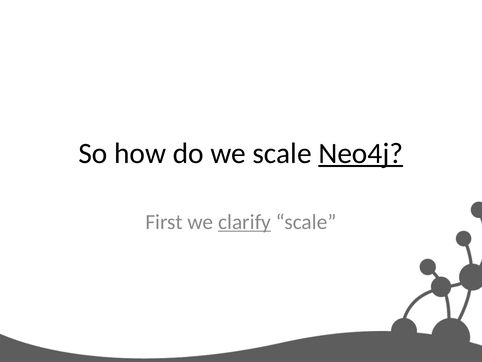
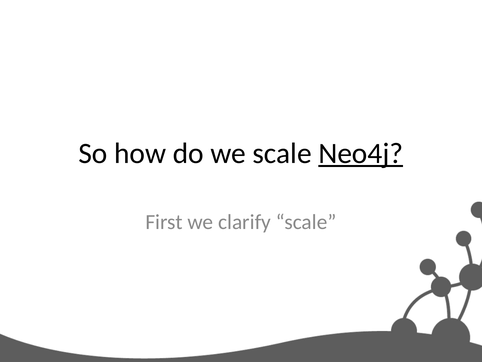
clarify underline: present -> none
